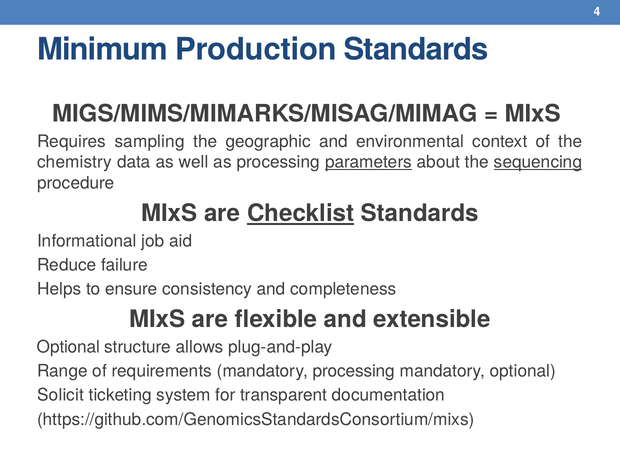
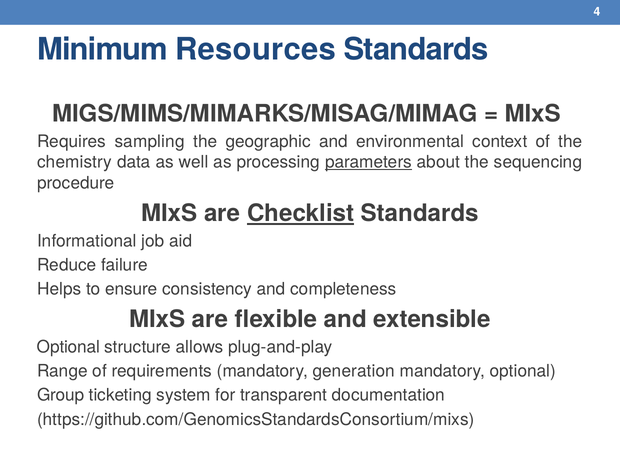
Production: Production -> Resources
sequencing underline: present -> none
mandatory processing: processing -> generation
Solicit: Solicit -> Group
